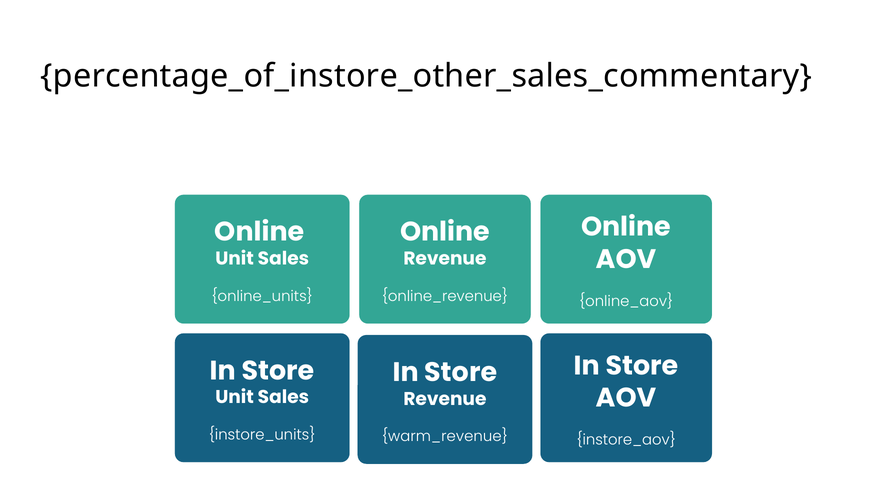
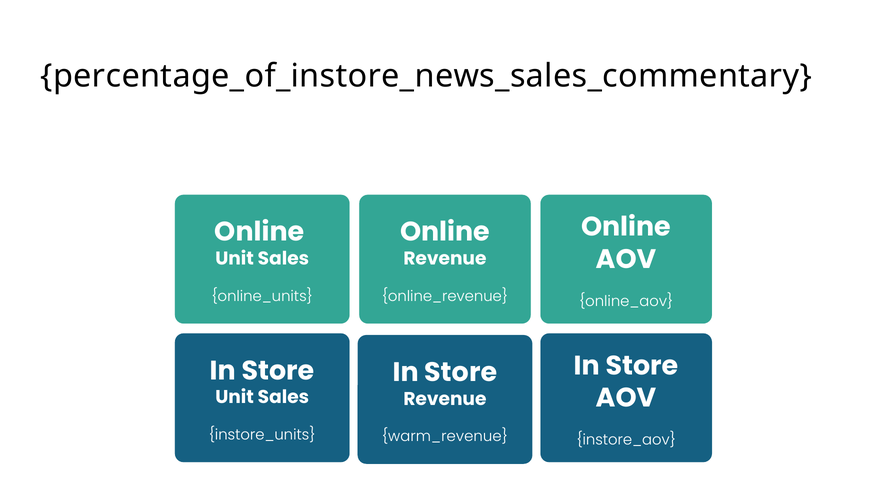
percentage_of_instore_other_sales_commentary: percentage_of_instore_other_sales_commentary -> percentage_of_instore_news_sales_commentary
